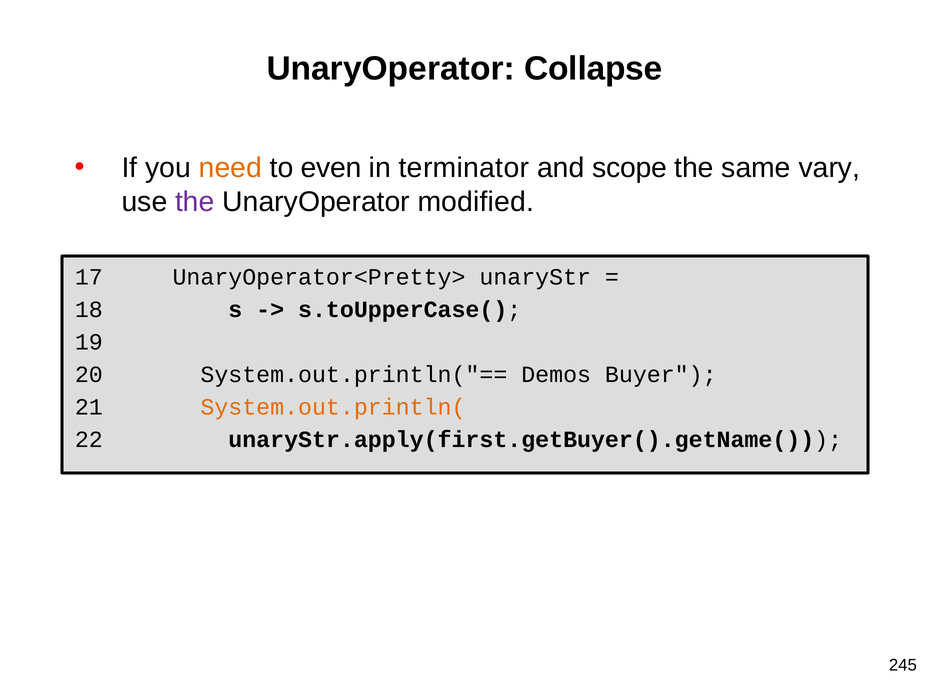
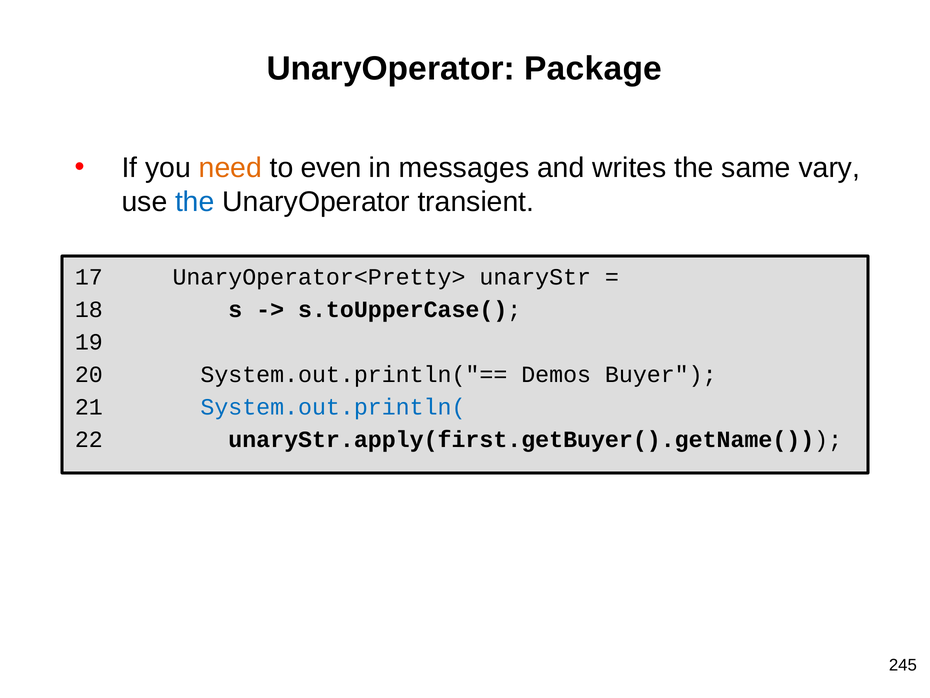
Collapse: Collapse -> Package
terminator: terminator -> messages
scope: scope -> writes
the at (195, 202) colour: purple -> blue
modified: modified -> transient
System.out.println( colour: orange -> blue
